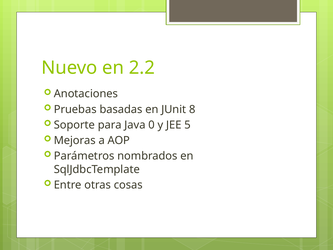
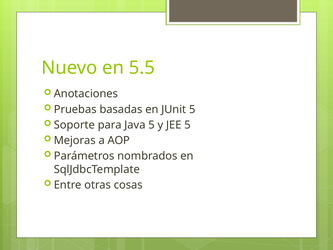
2.2: 2.2 -> 5.5
JUnit 8: 8 -> 5
Java 0: 0 -> 5
